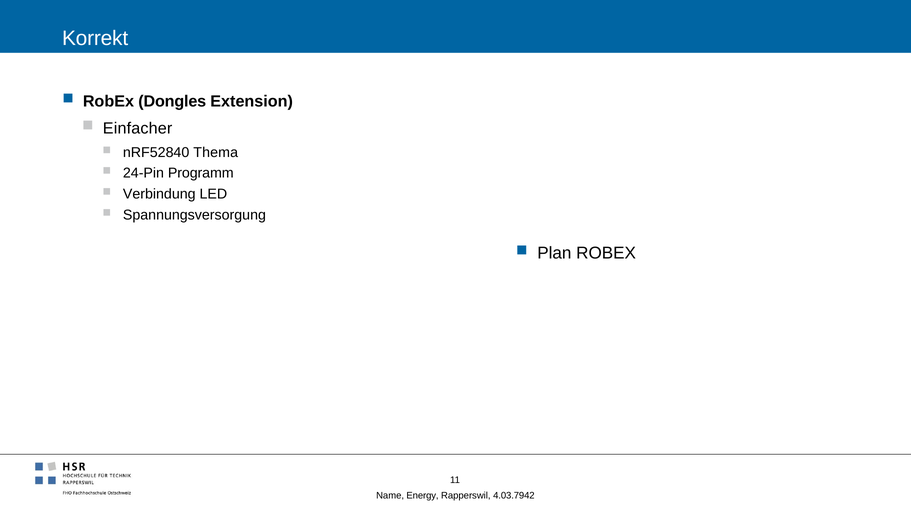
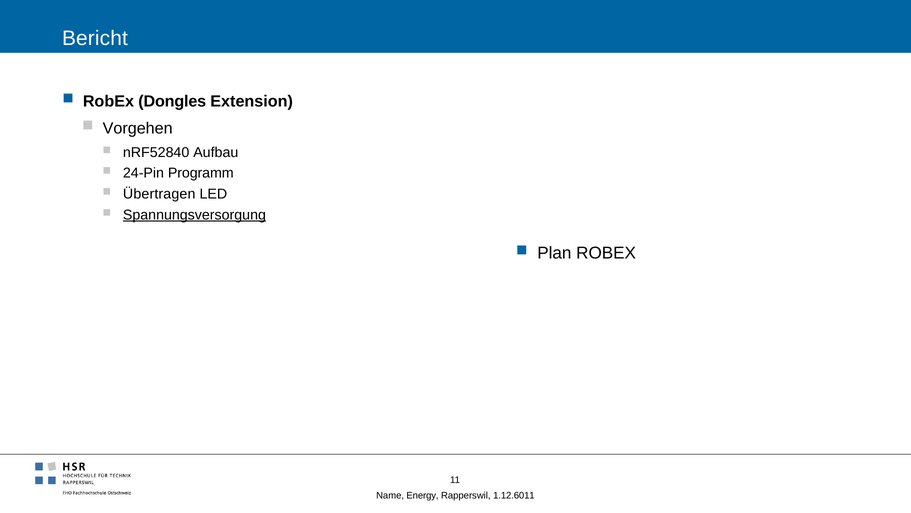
Korrekt: Korrekt -> Bericht
Einfacher: Einfacher -> Vorgehen
Thema: Thema -> Aufbau
Verbindung: Verbindung -> Übertragen
Spannungsversorgung underline: none -> present
4.03.7942: 4.03.7942 -> 1.12.6011
